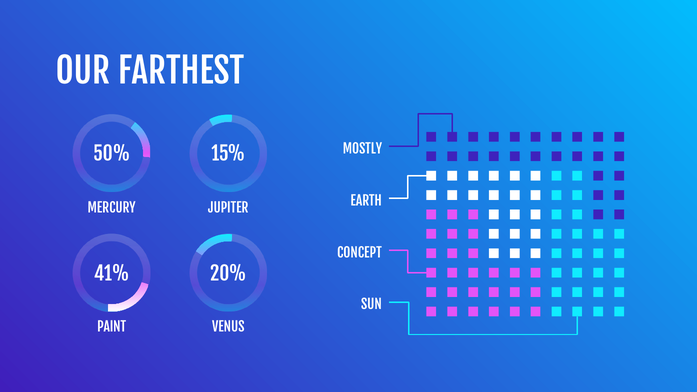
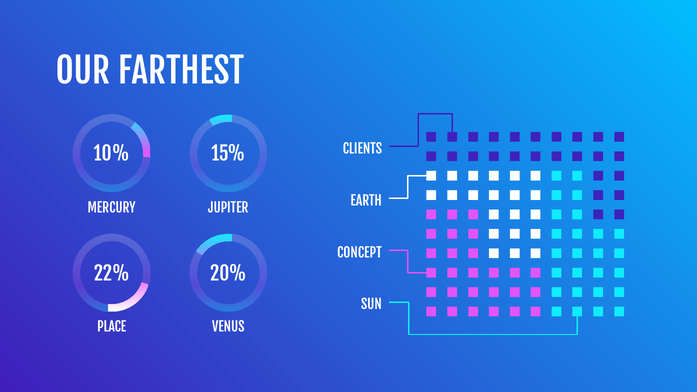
MOSTLY: MOSTLY -> CLIENTS
50%: 50% -> 10%
41%: 41% -> 22%
PAINT: PAINT -> PLACE
